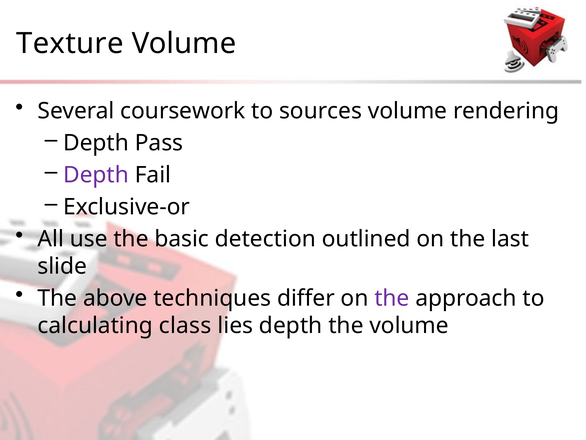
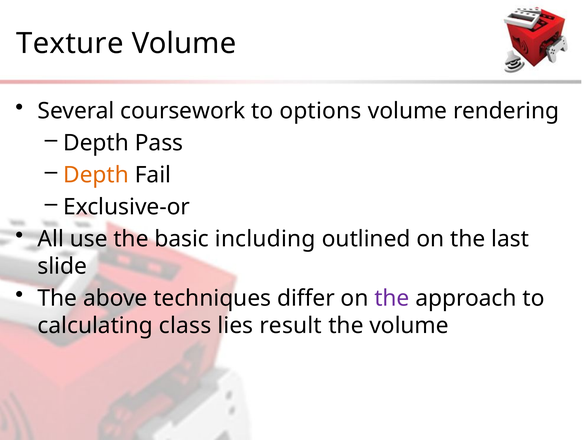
sources: sources -> options
Depth at (96, 175) colour: purple -> orange
detection: detection -> including
lies depth: depth -> result
